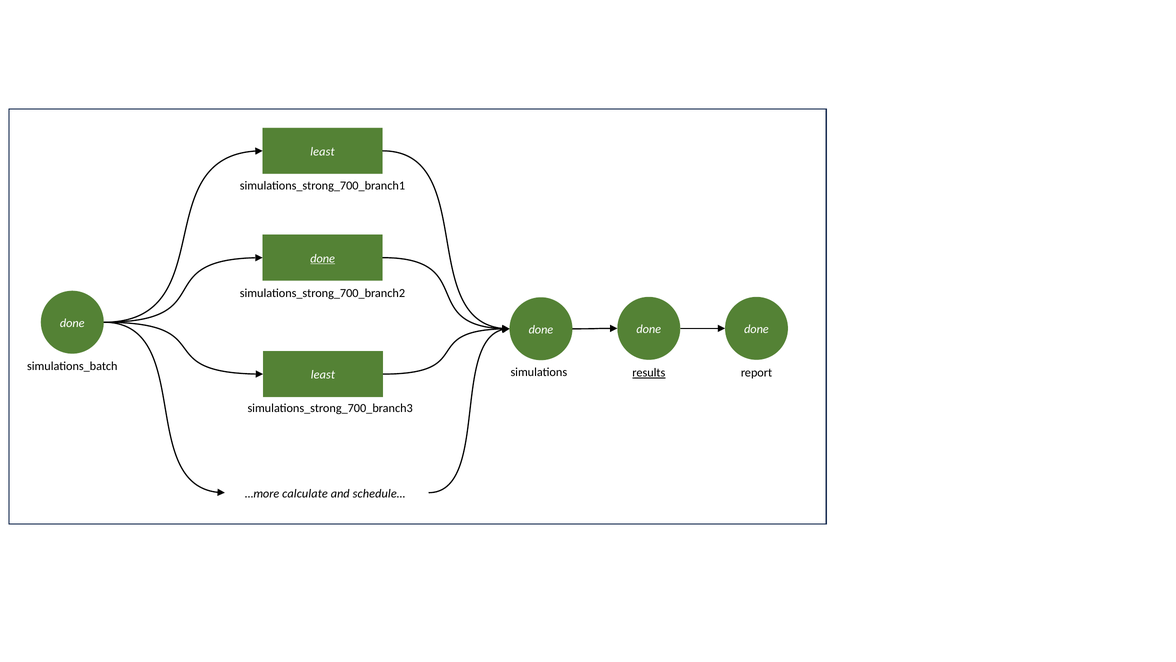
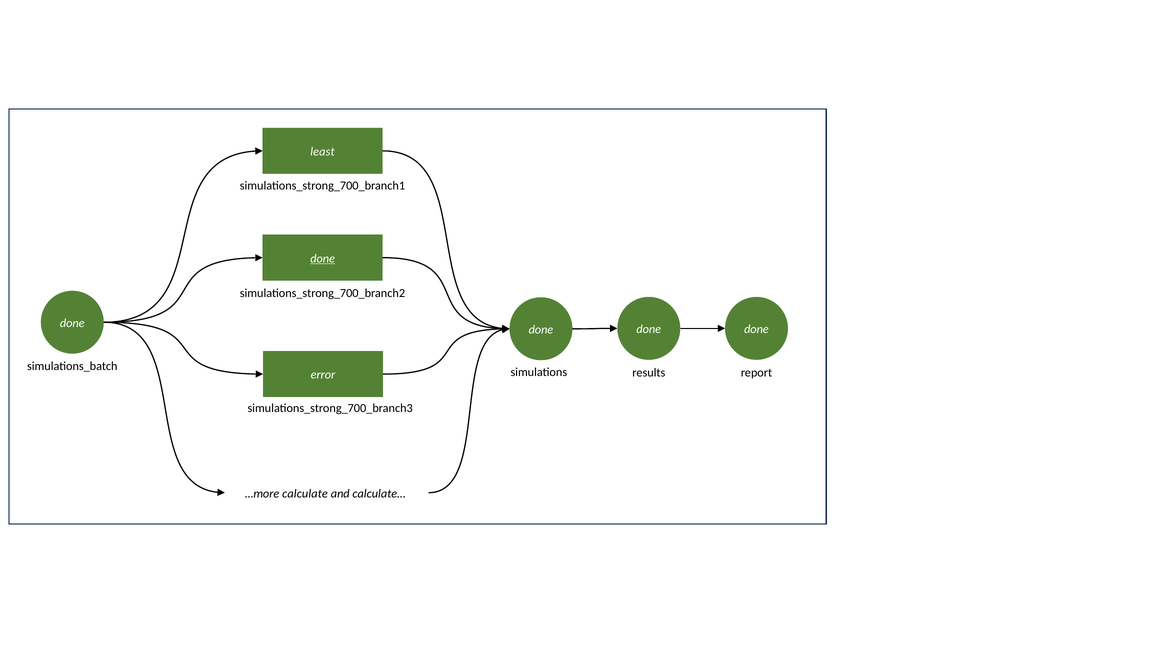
results underline: present -> none
least at (323, 375): least -> error
schedule…: schedule… -> calculate…
